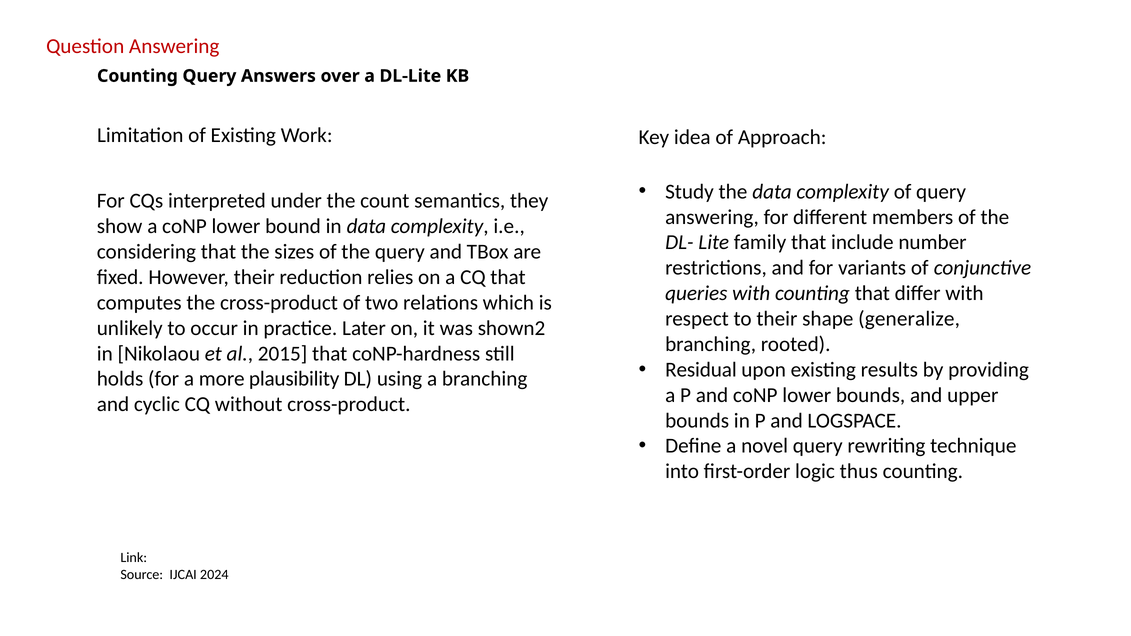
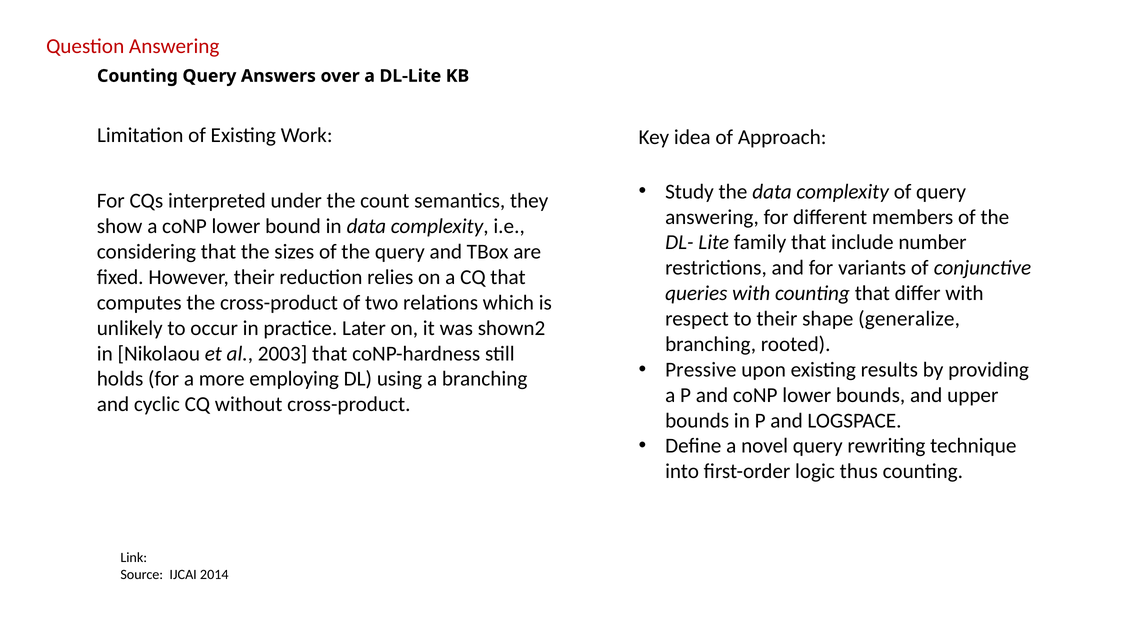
2015: 2015 -> 2003
Residual: Residual -> Pressive
plausibility: plausibility -> employing
2024: 2024 -> 2014
